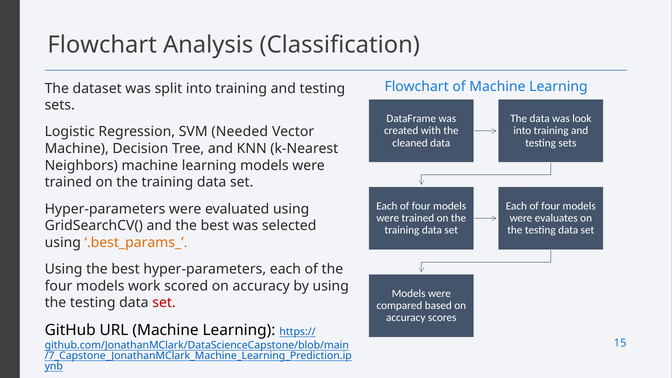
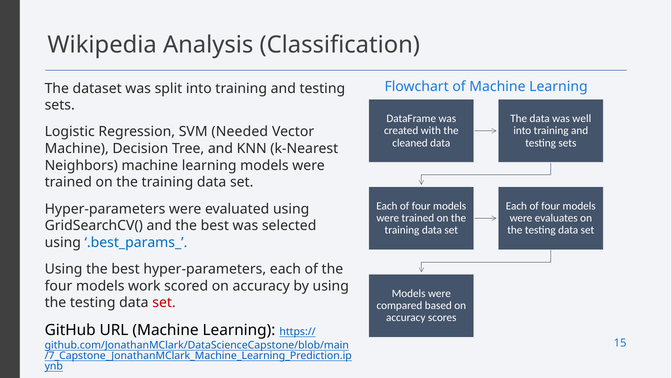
Flowchart at (102, 45): Flowchart -> Wikipedia
look: look -> well
.best_params_ colour: orange -> blue
